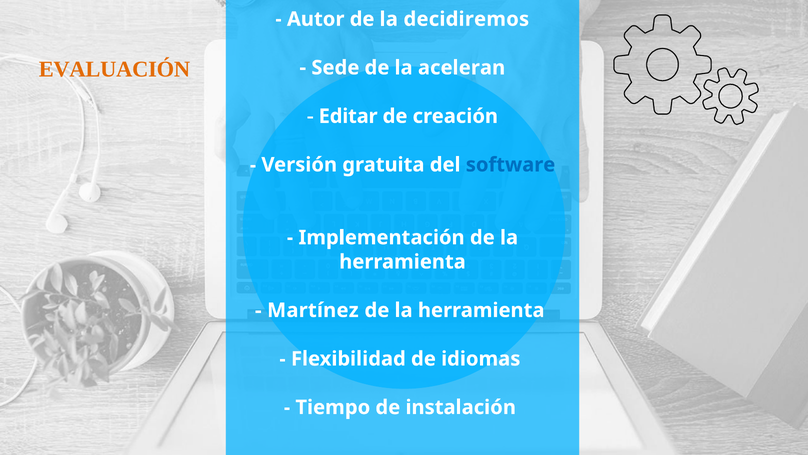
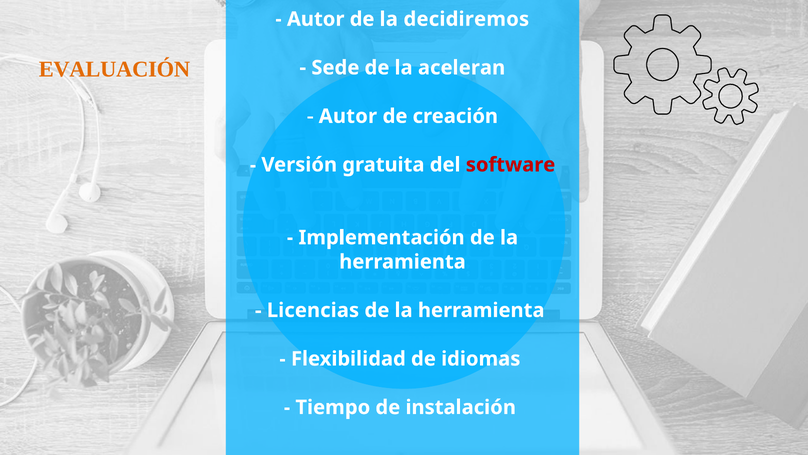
Editar at (348, 116): Editar -> Autor
software colour: blue -> red
Martínez: Martínez -> Licencias
